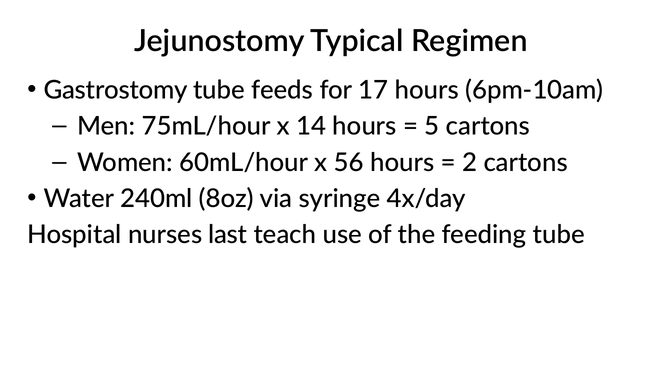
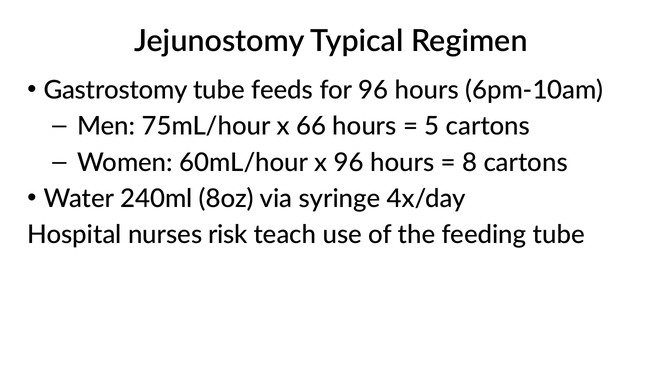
for 17: 17 -> 96
14: 14 -> 66
x 56: 56 -> 96
2: 2 -> 8
last: last -> risk
